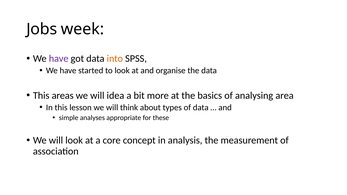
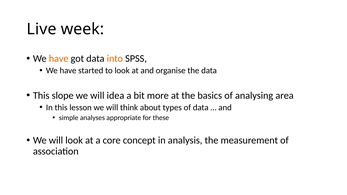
Jobs: Jobs -> Live
have at (59, 59) colour: purple -> orange
areas: areas -> slope
